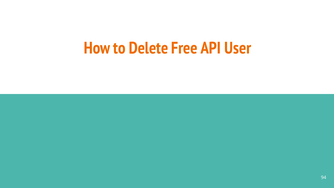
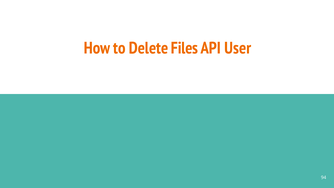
Free: Free -> Files
